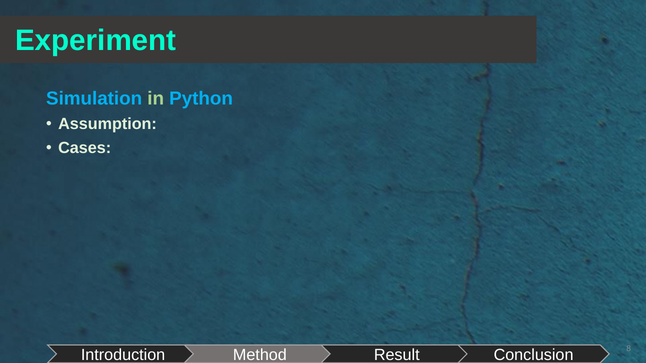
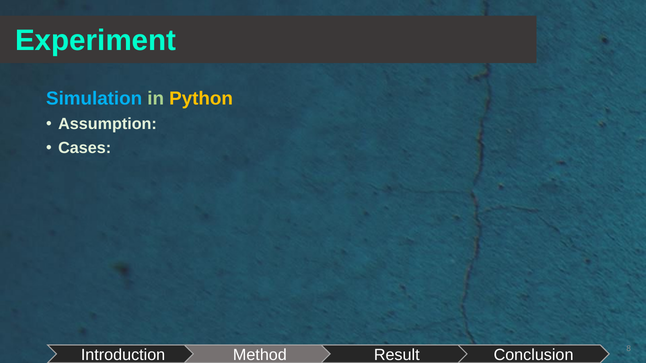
Python colour: light blue -> yellow
